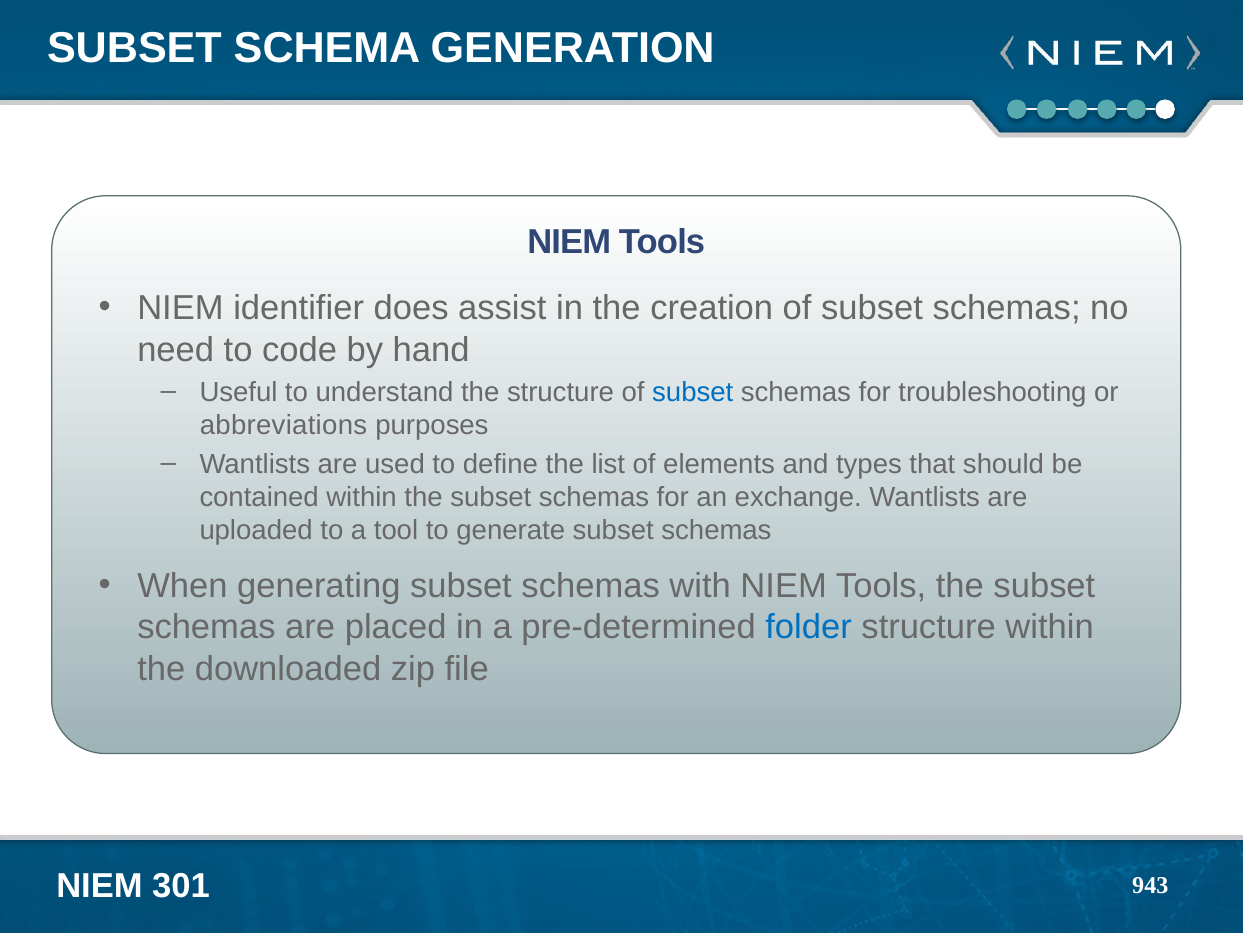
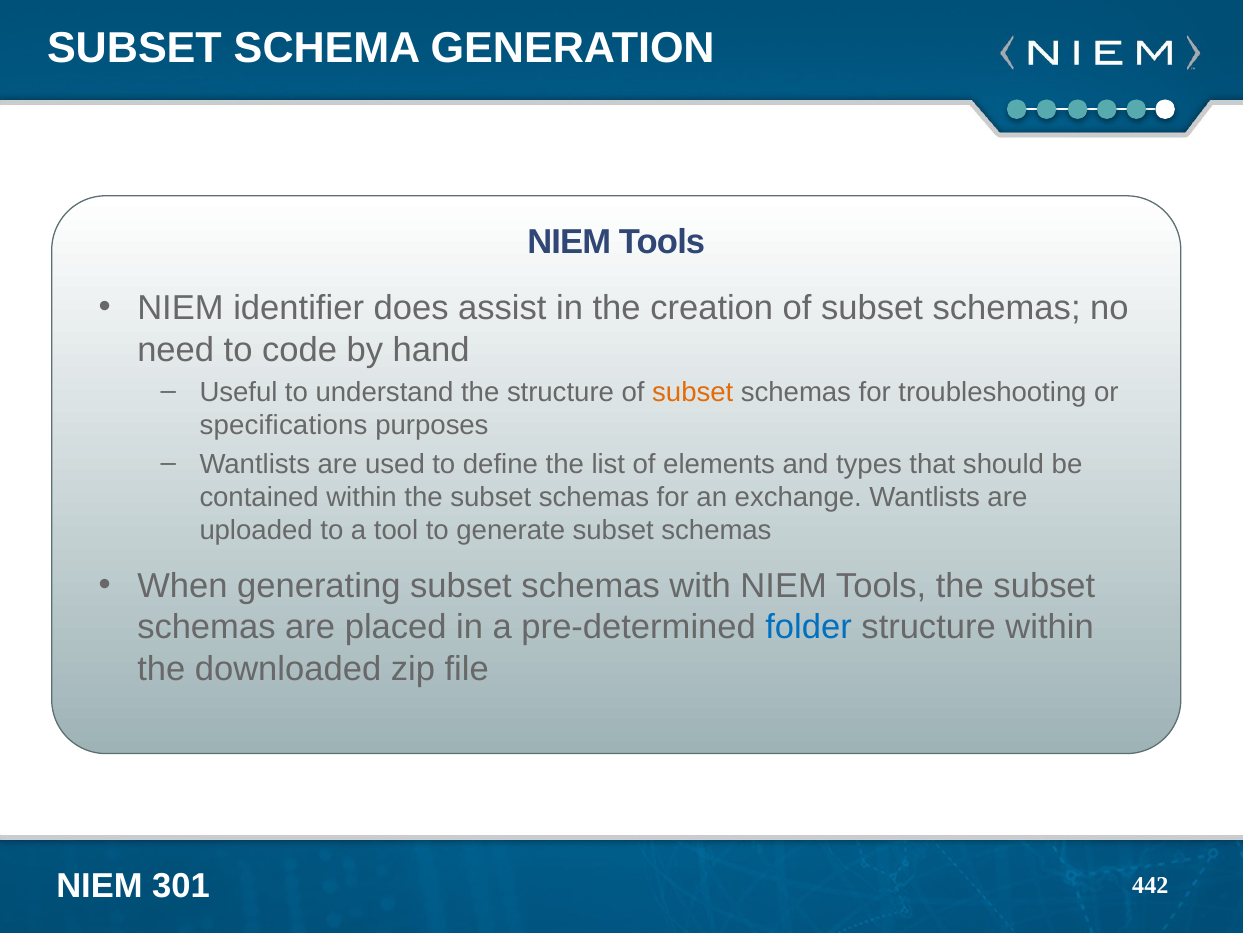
subset at (693, 392) colour: blue -> orange
abbreviations: abbreviations -> specifications
943: 943 -> 442
